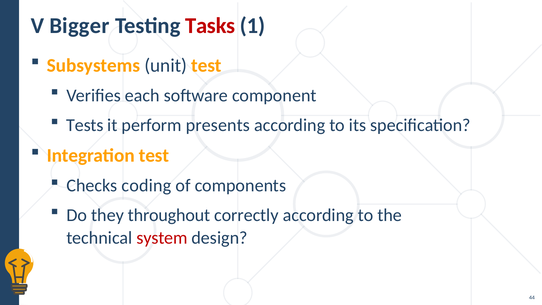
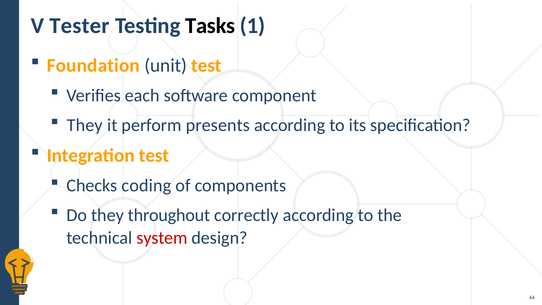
Bigger: Bigger -> Tester
Tasks colour: red -> black
Subsystems: Subsystems -> Foundation
Tests at (85, 125): Tests -> They
